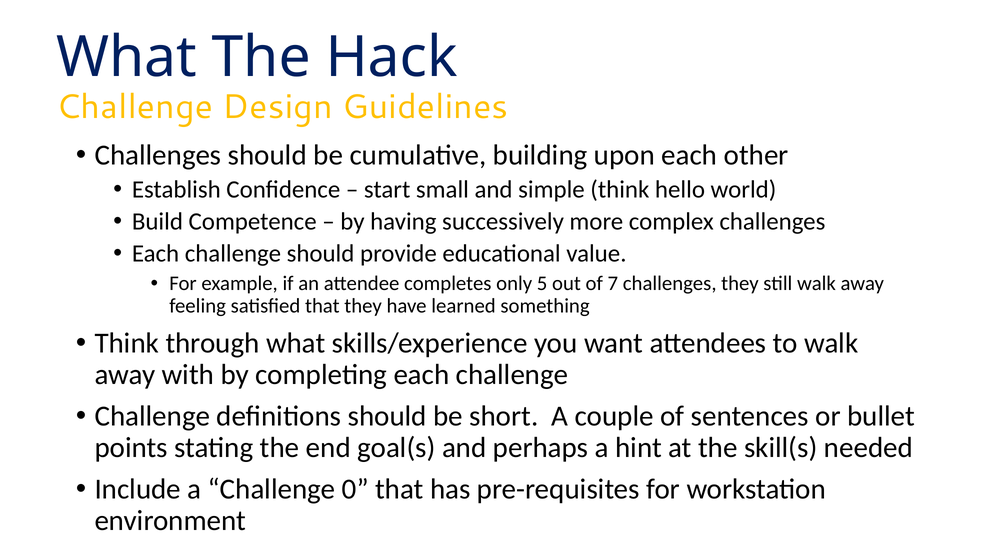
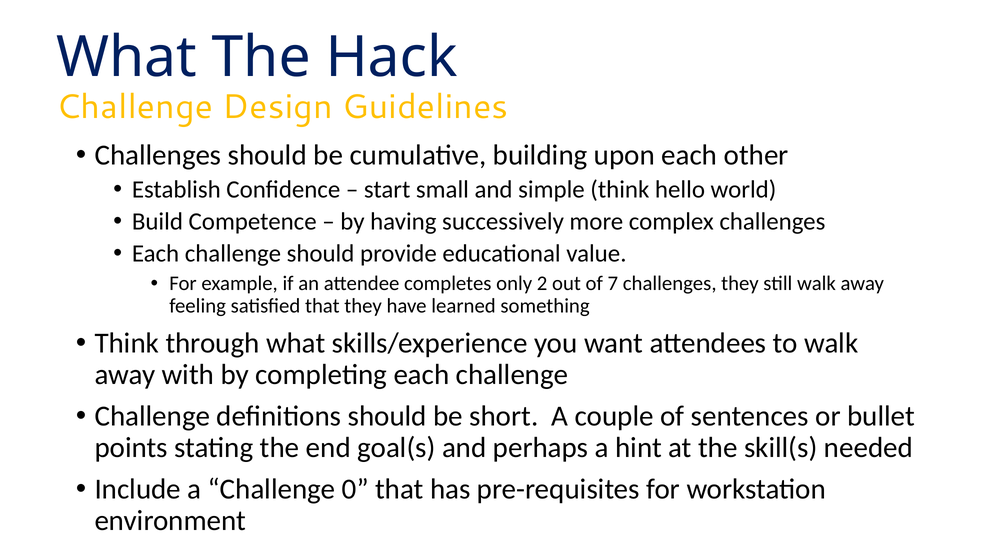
5: 5 -> 2
